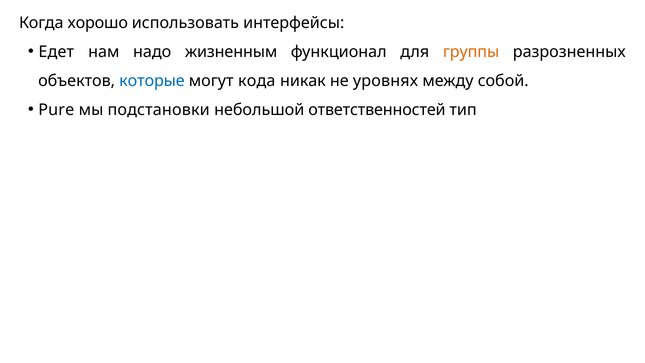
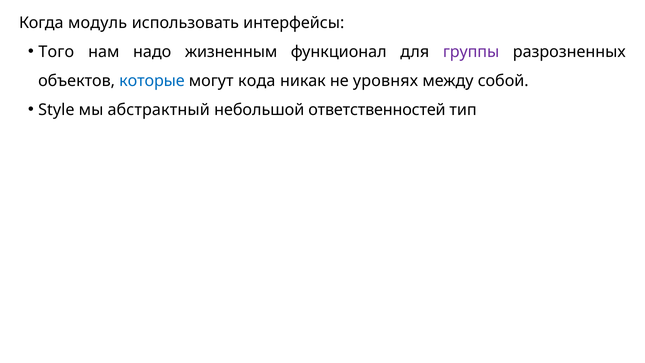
хорошо: хорошо -> модуль
Едет: Едет -> Того
группы colour: orange -> purple
Pure: Pure -> Style
подстановки: подстановки -> абстрактный
